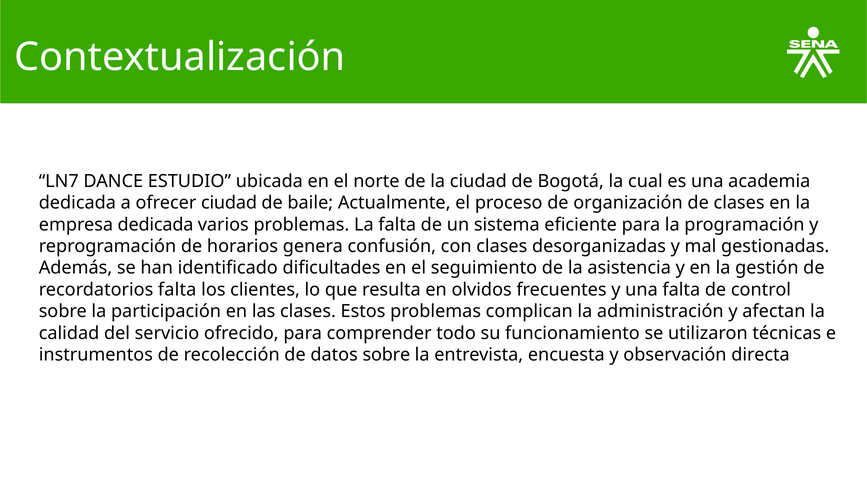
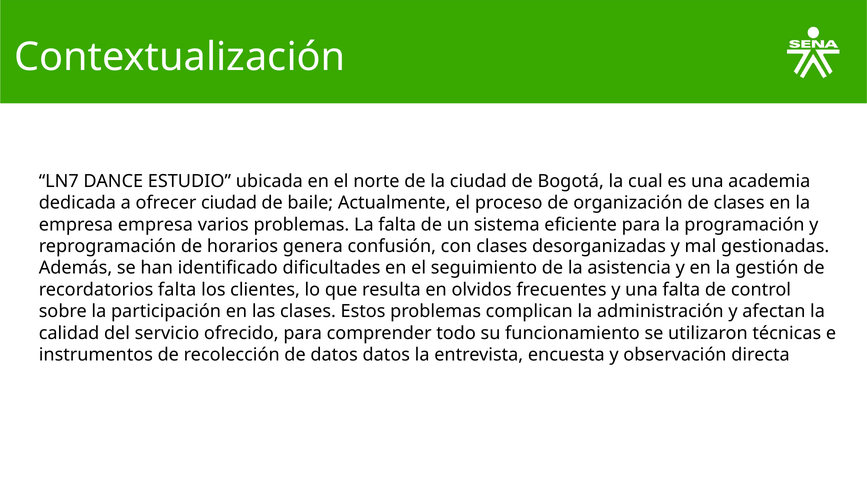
empresa dedicada: dedicada -> empresa
datos sobre: sobre -> datos
